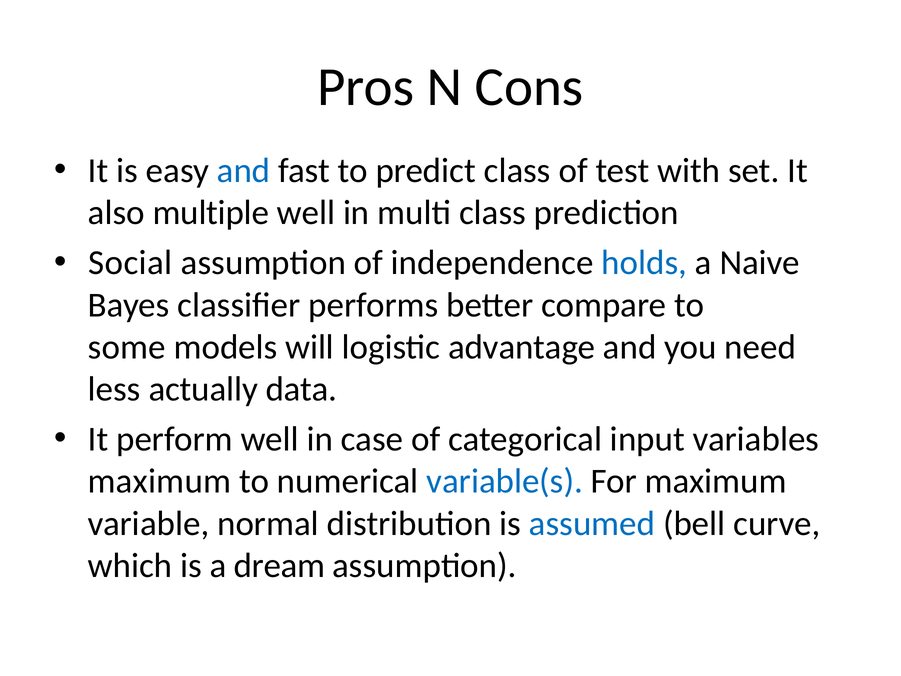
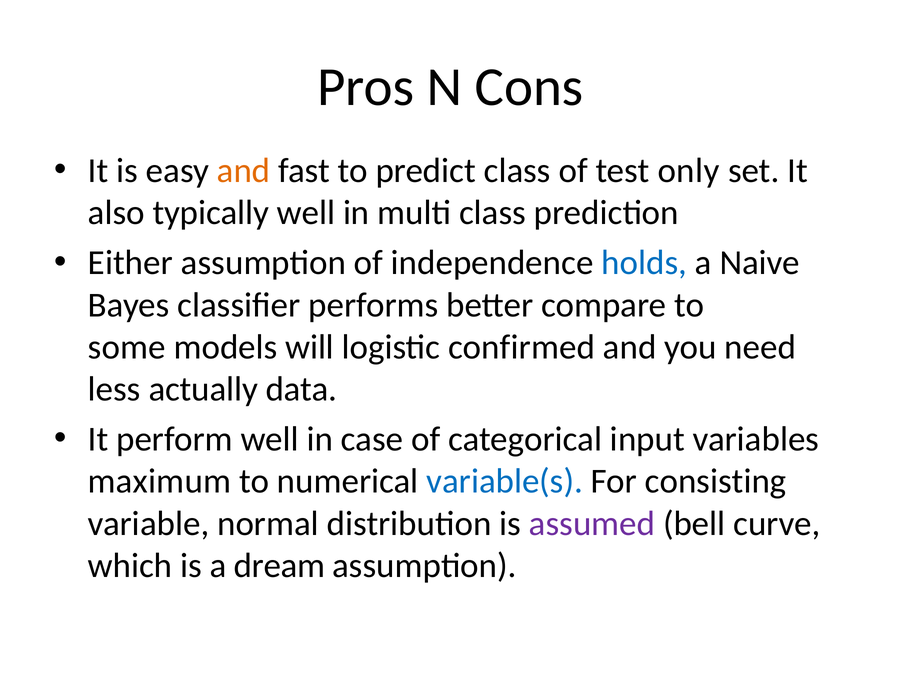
and at (244, 171) colour: blue -> orange
with: with -> only
multiple: multiple -> typically
Social: Social -> Either
advantage: advantage -> confirmed
For maximum: maximum -> consisting
assumed colour: blue -> purple
